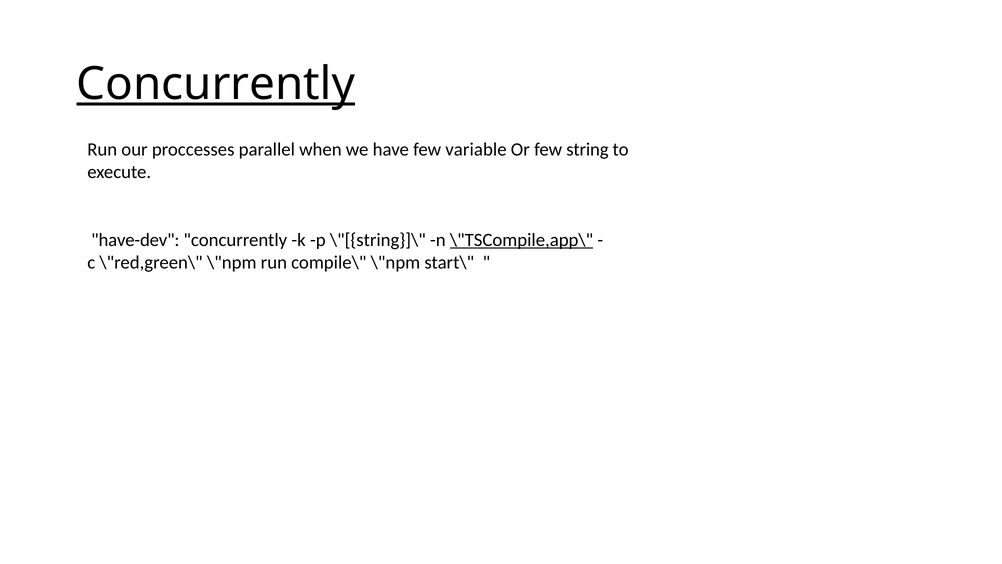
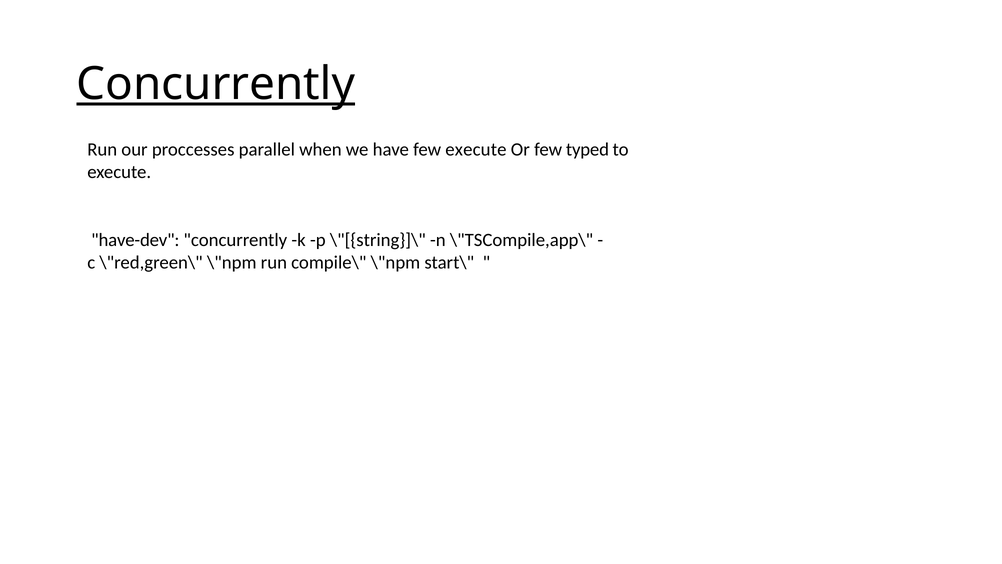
few variable: variable -> execute
string: string -> typed
\"TSCompile,app\ underline: present -> none
